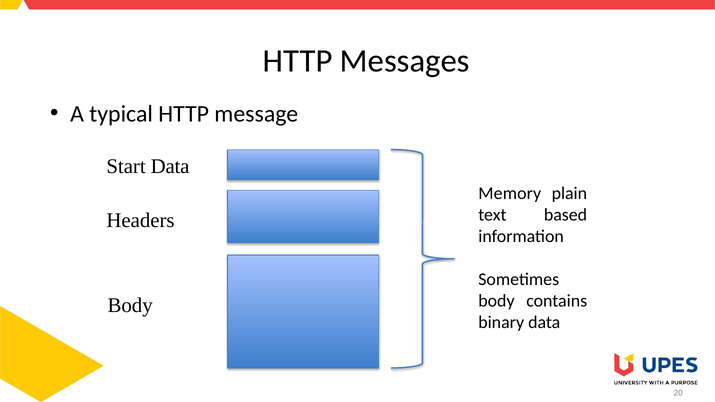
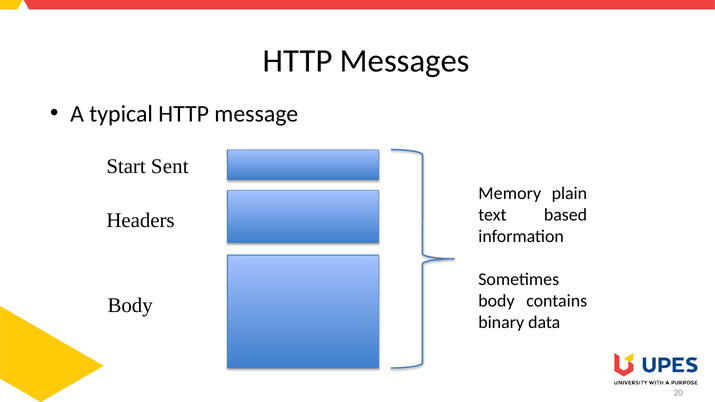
Start Data: Data -> Sent
